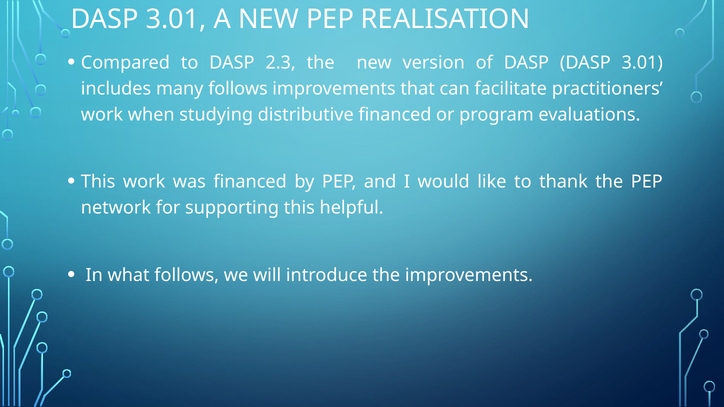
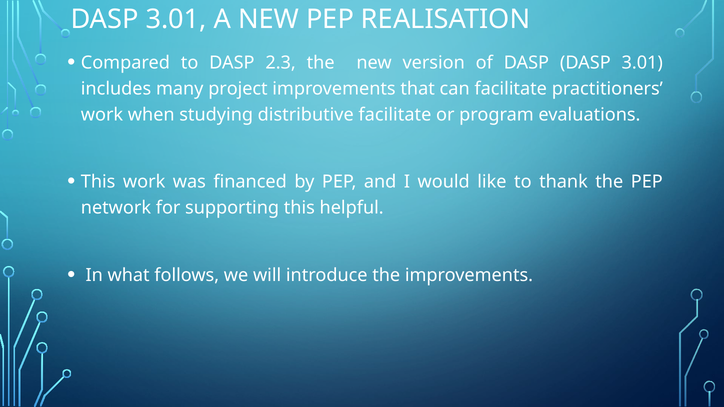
many follows: follows -> project
distributive financed: financed -> facilitate
